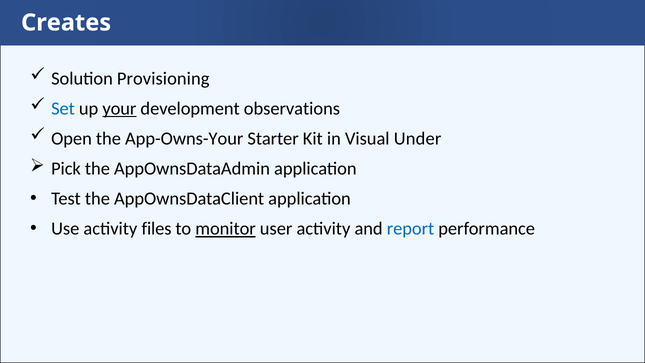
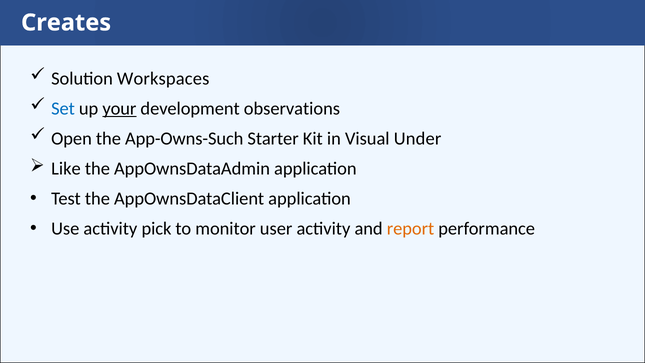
Provisioning: Provisioning -> Workspaces
App-Owns-Your: App-Owns-Your -> App-Owns-Such
Pick: Pick -> Like
files: files -> pick
monitor underline: present -> none
report colour: blue -> orange
